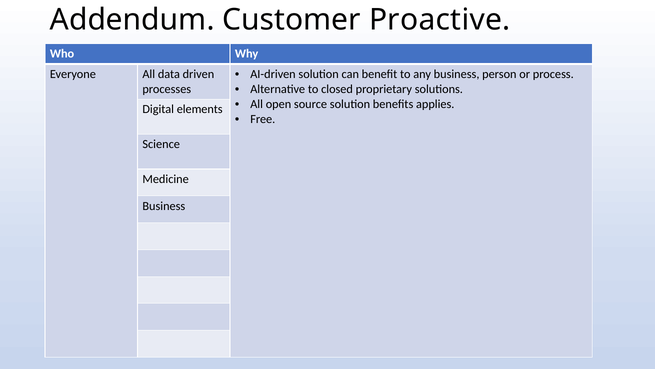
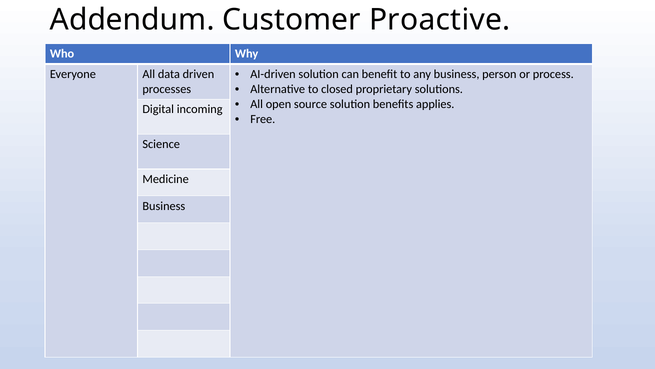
elements: elements -> incoming
